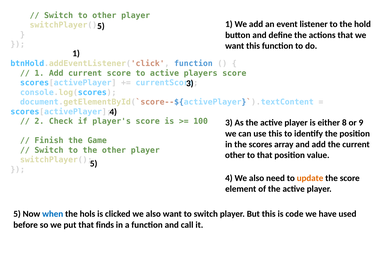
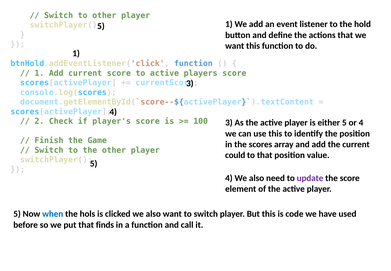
either 8: 8 -> 5
or 9: 9 -> 4
other at (235, 155): other -> could
update colour: orange -> purple
